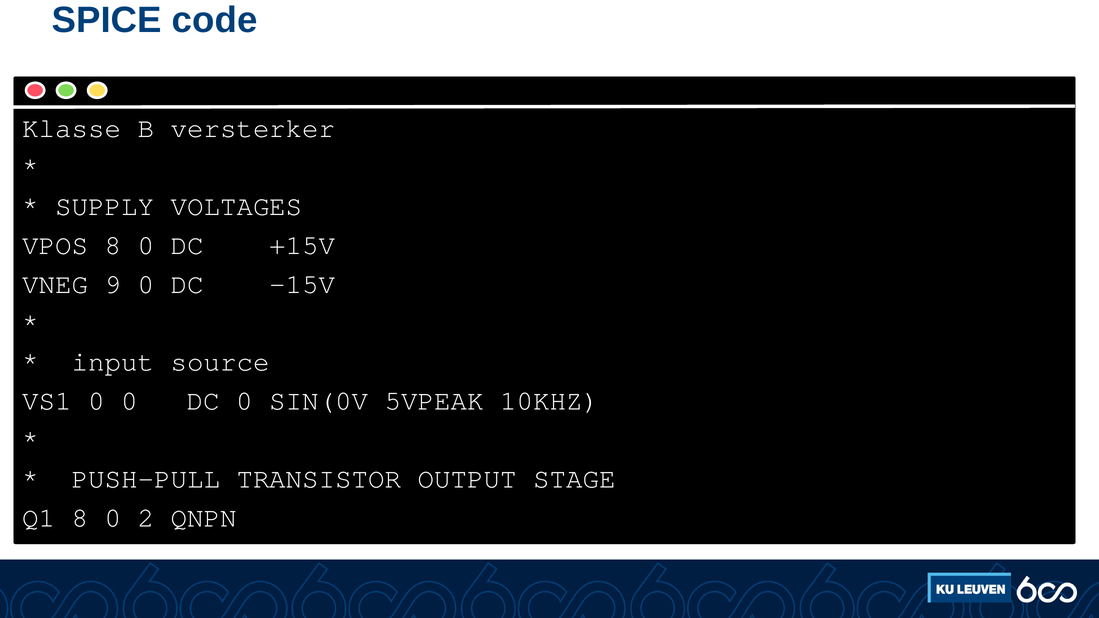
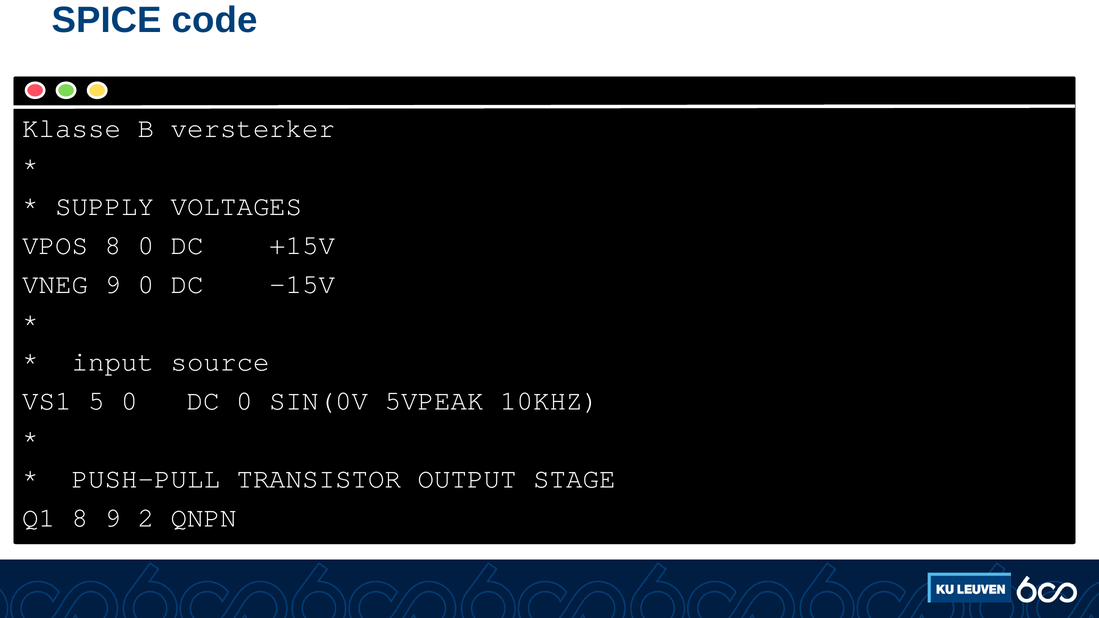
VS1 0: 0 -> 5
Q1 8 0: 0 -> 9
